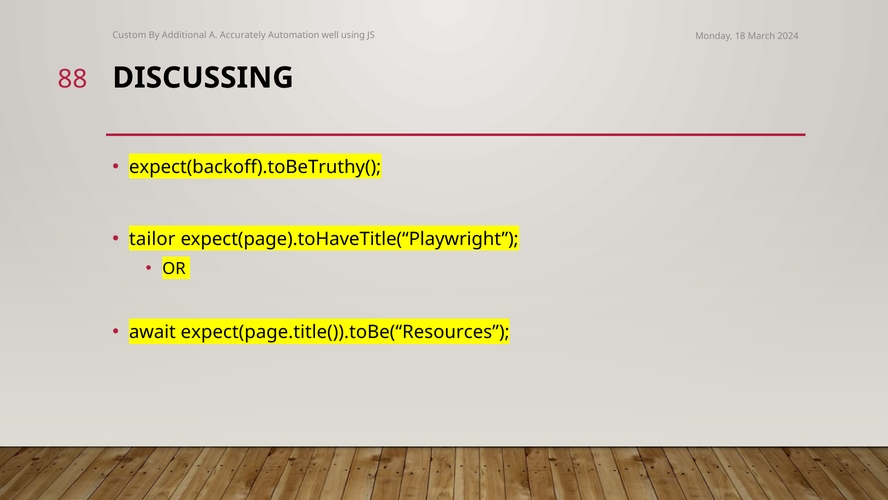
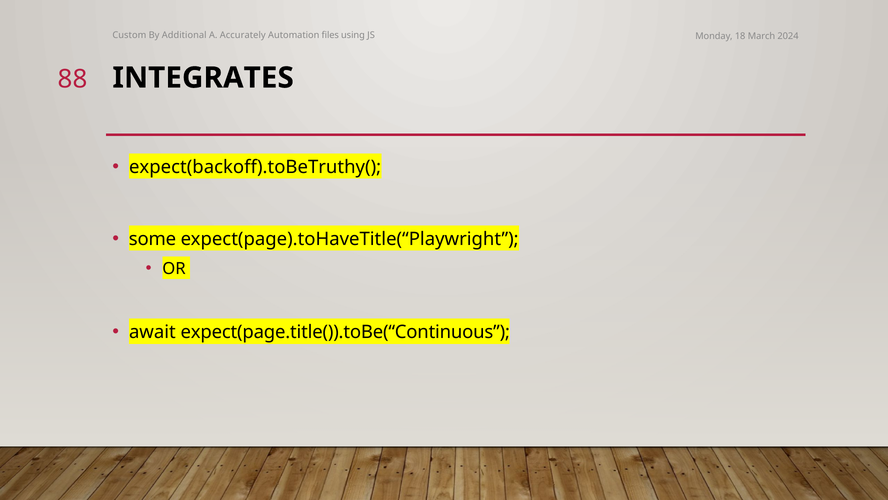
well: well -> files
DISCUSSING: DISCUSSING -> INTEGRATES
tailor: tailor -> some
expect(page.title()).toBe(“Resources: expect(page.title()).toBe(“Resources -> expect(page.title()).toBe(“Continuous
